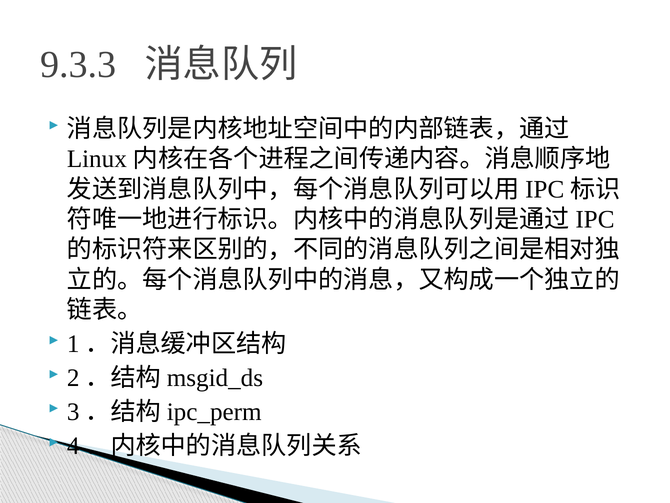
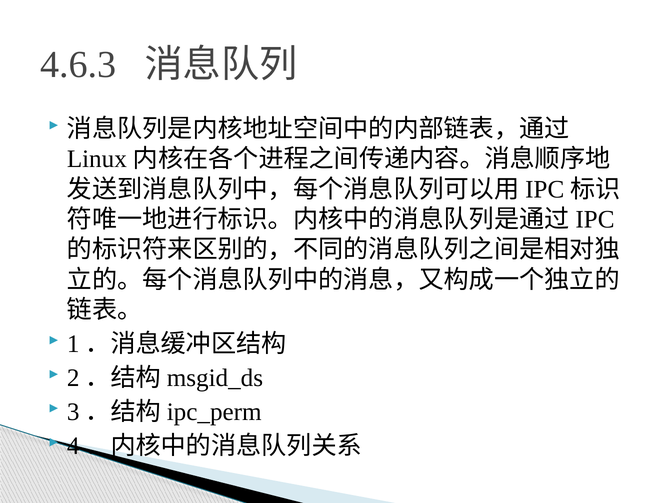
9.3.3: 9.3.3 -> 4.6.3
